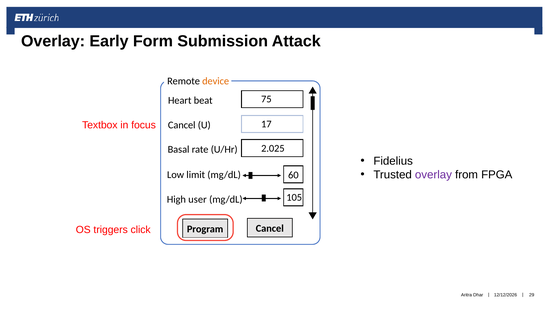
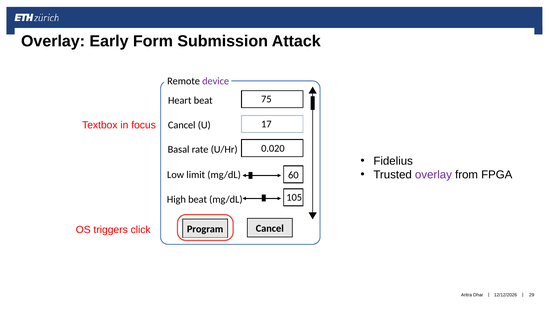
device colour: orange -> purple
2.025: 2.025 -> 0.020
High user: user -> beat
